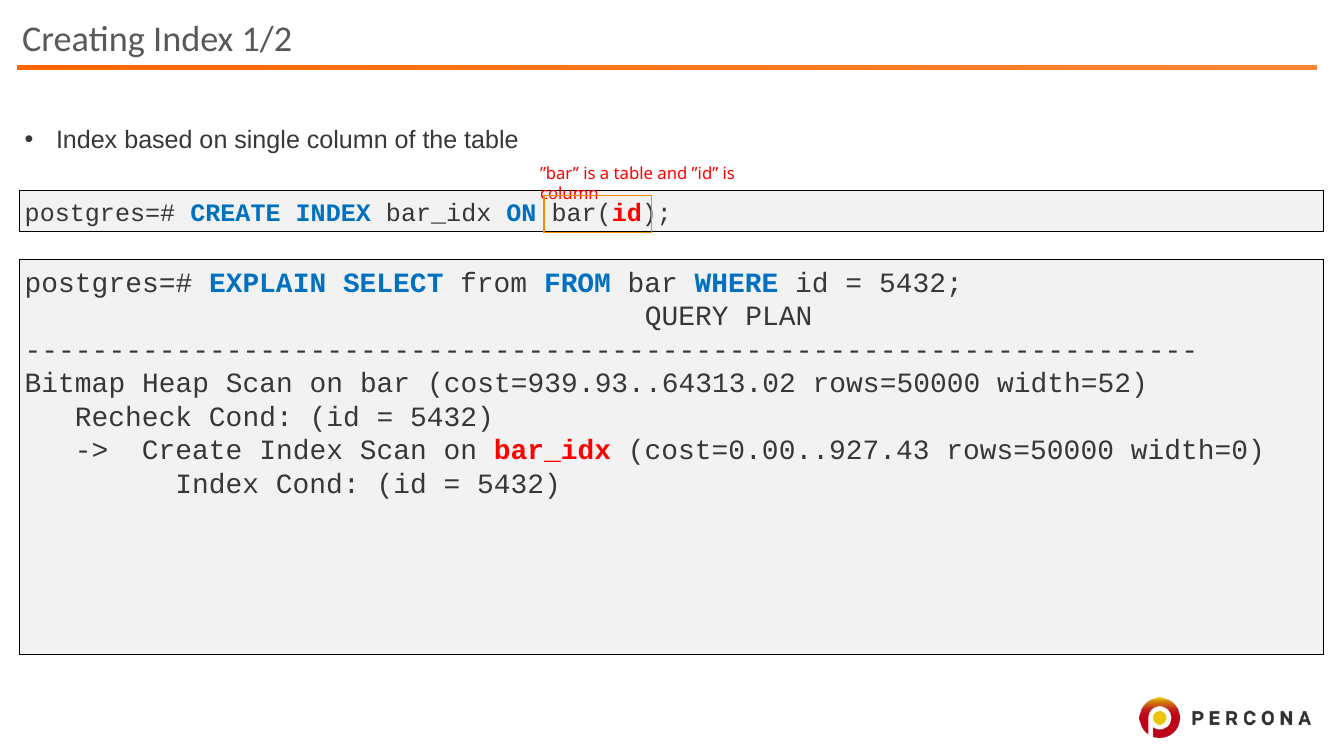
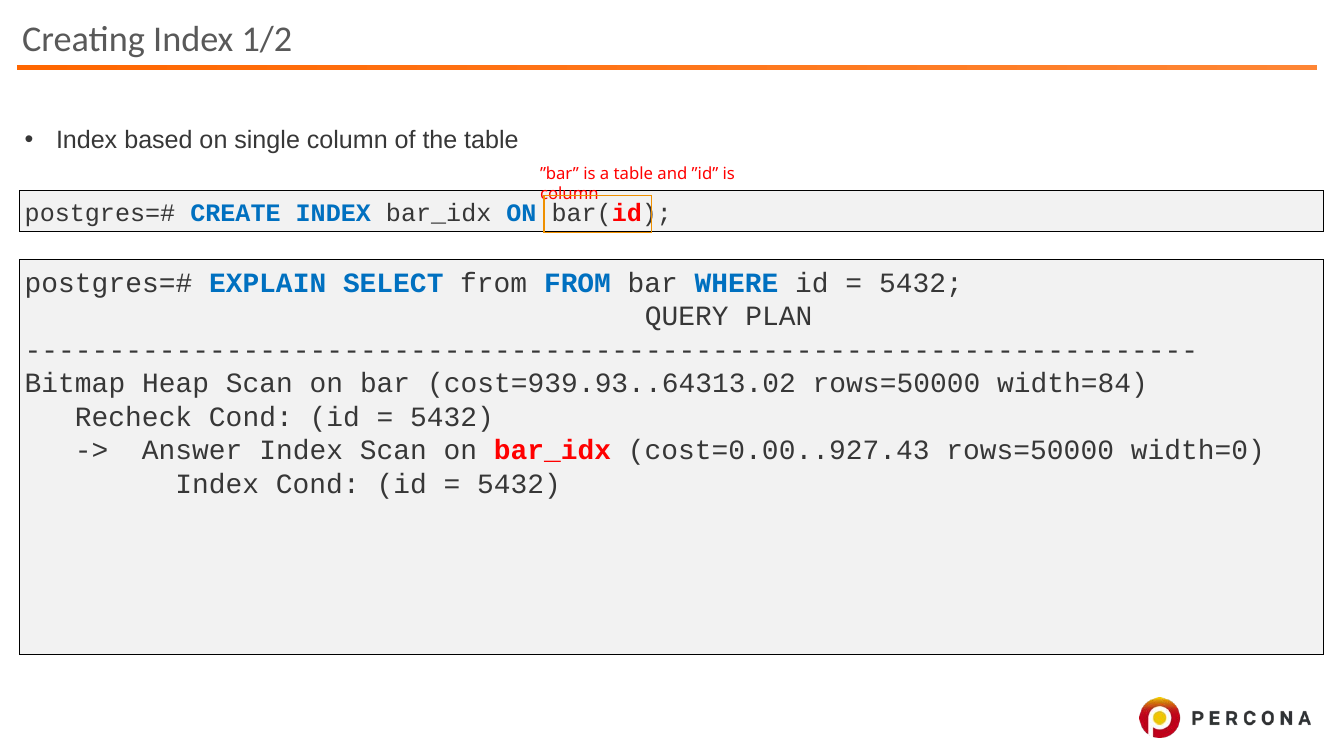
width=52: width=52 -> width=84
Create at (192, 450): Create -> Answer
